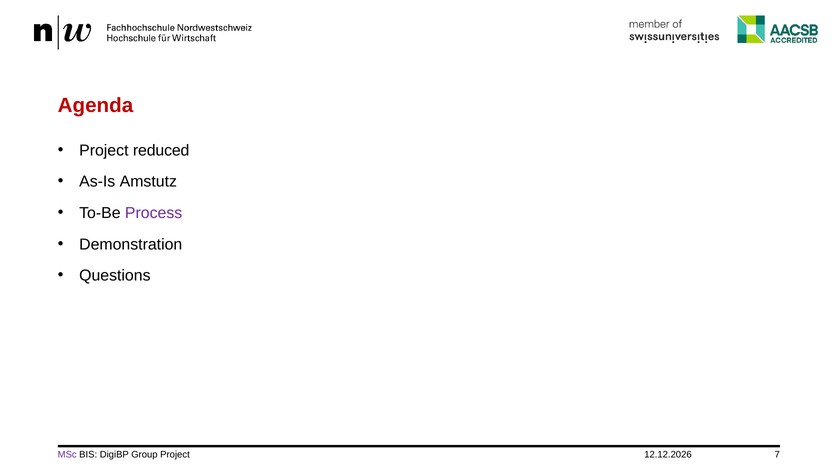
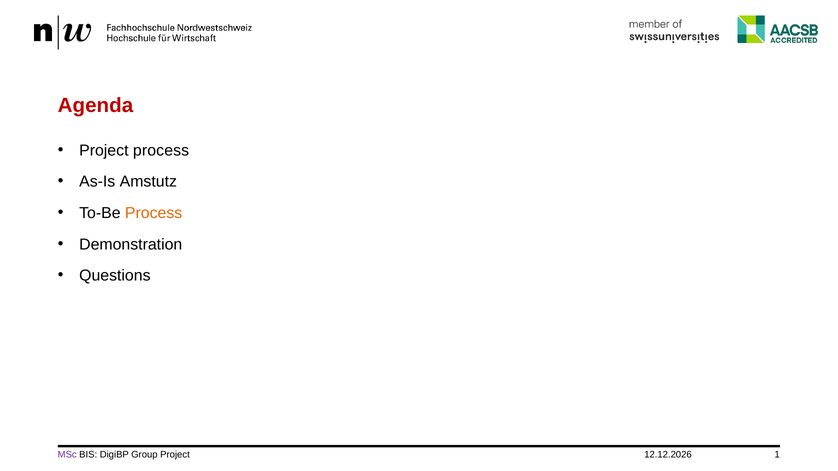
Project reduced: reduced -> process
Process at (154, 213) colour: purple -> orange
7: 7 -> 1
